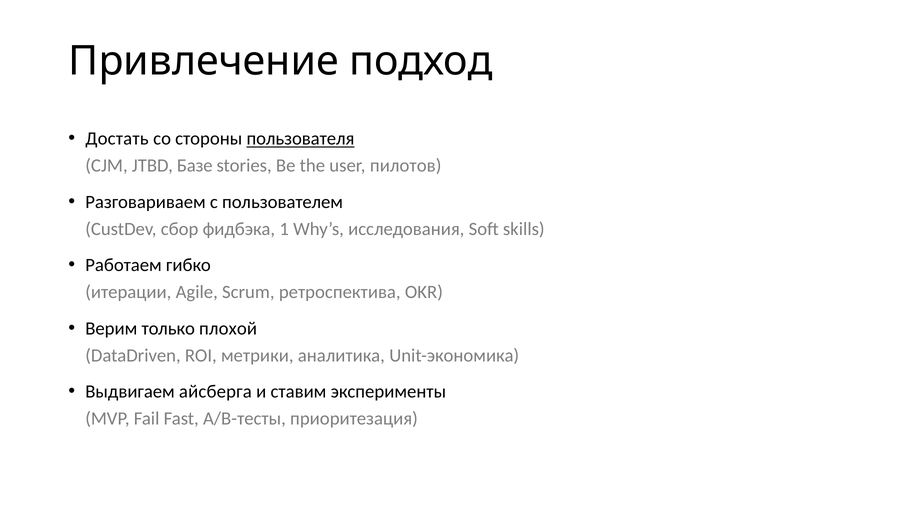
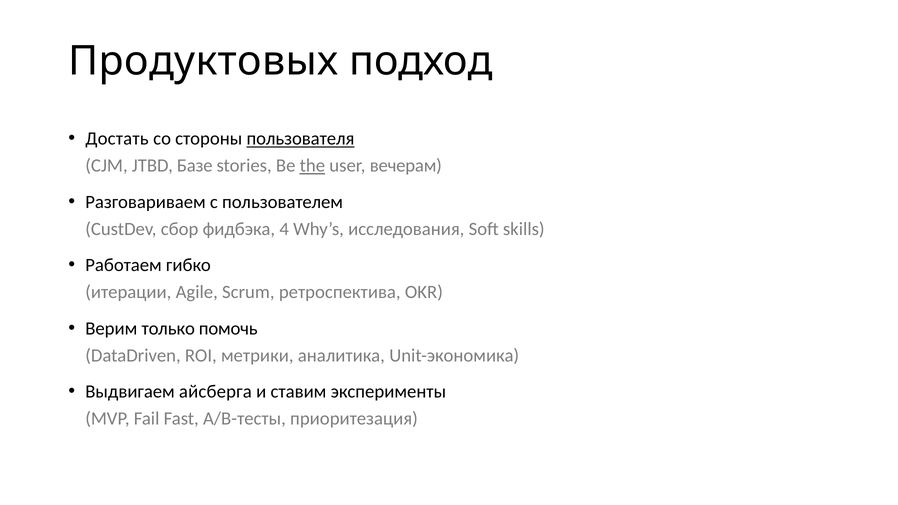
Привлечение: Привлечение -> Продуктовых
the underline: none -> present
пилотов: пилотов -> вечерам
1: 1 -> 4
плохой: плохой -> помочь
